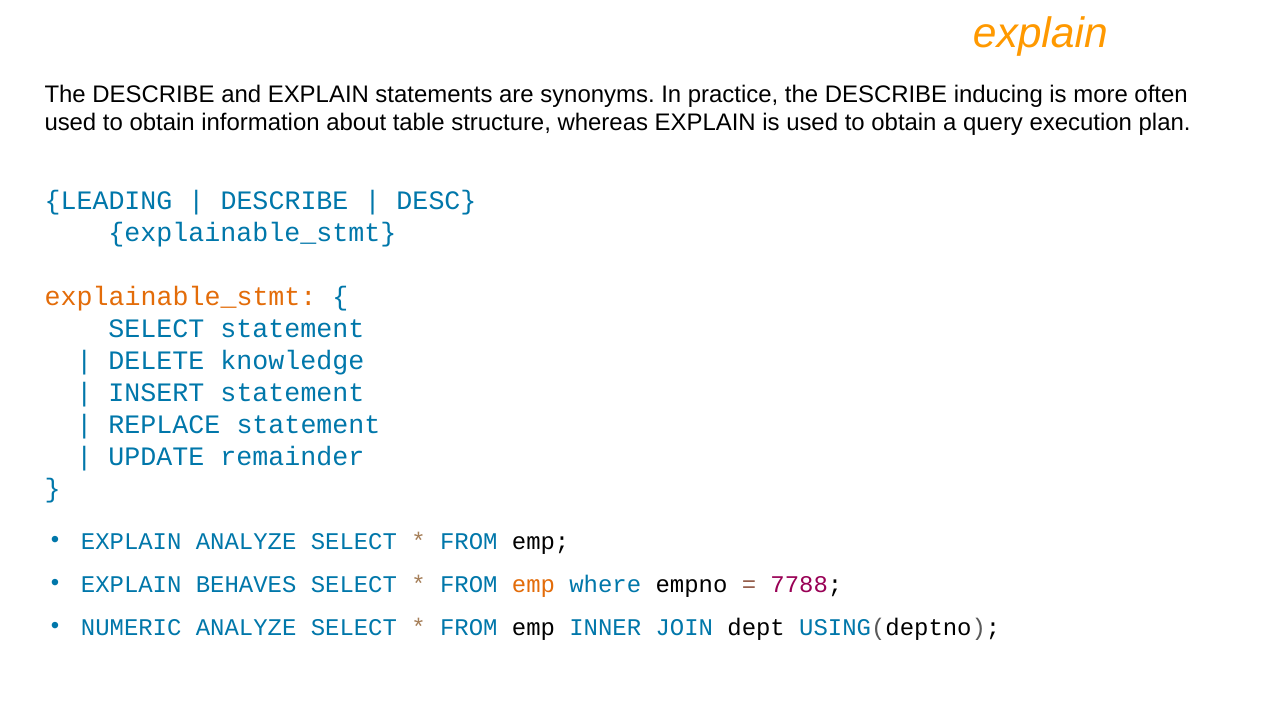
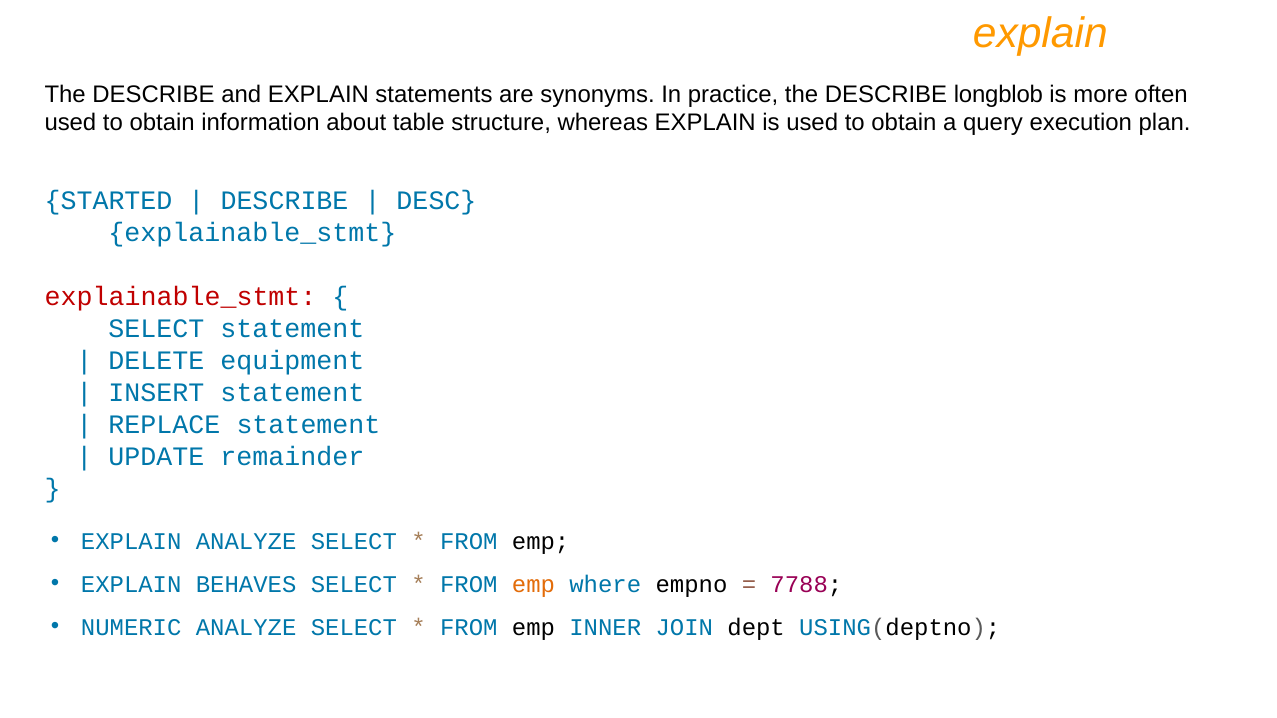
inducing: inducing -> longblob
LEADING: LEADING -> STARTED
explainable_stmt at (180, 297) colour: orange -> red
knowledge: knowledge -> equipment
